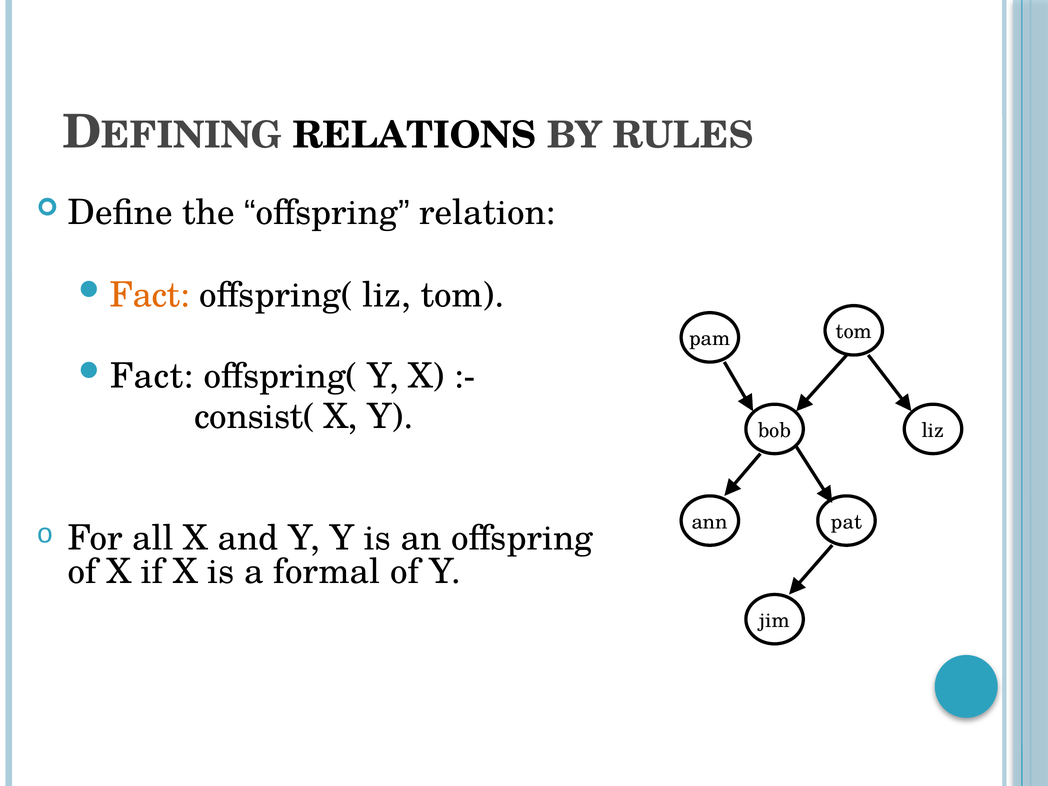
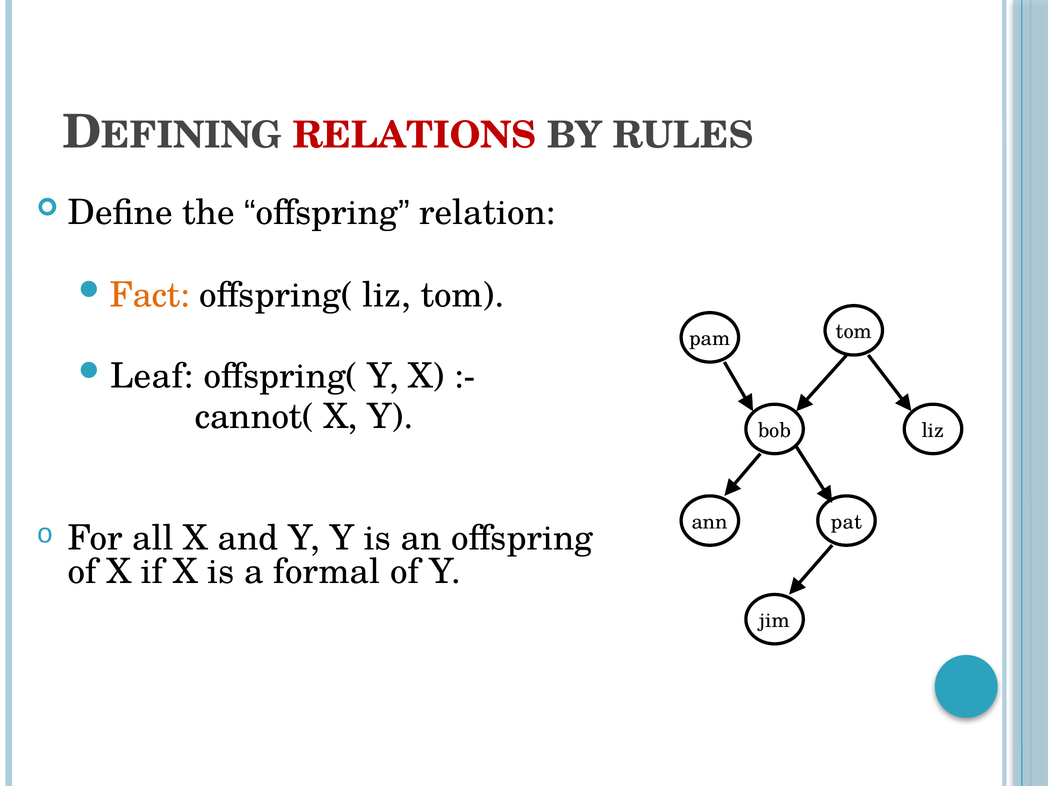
RELATIONS colour: black -> red
Fact at (152, 376): Fact -> Leaf
consist(: consist( -> cannot(
